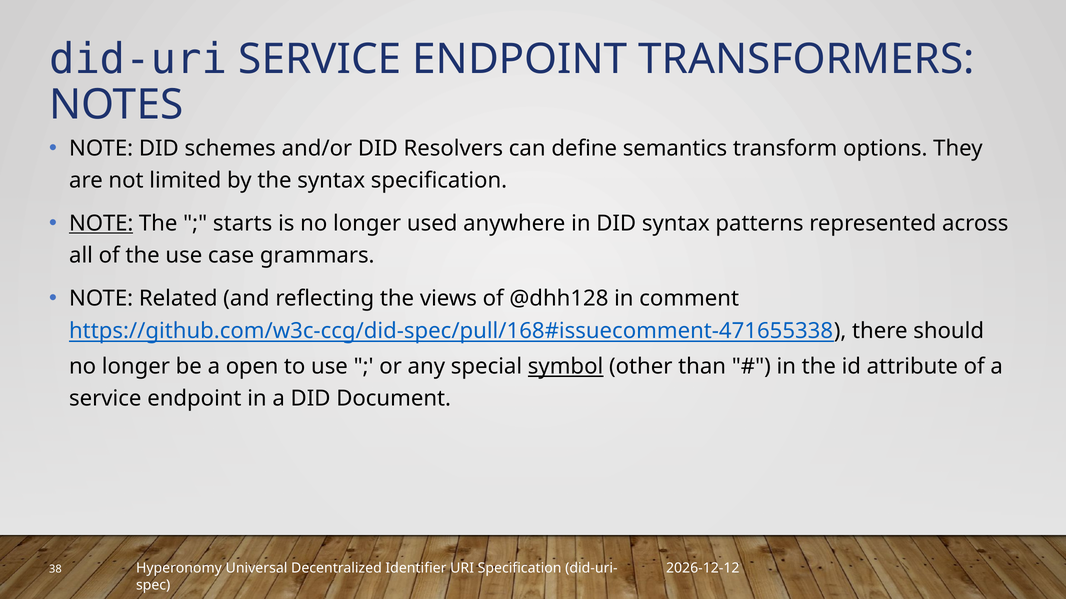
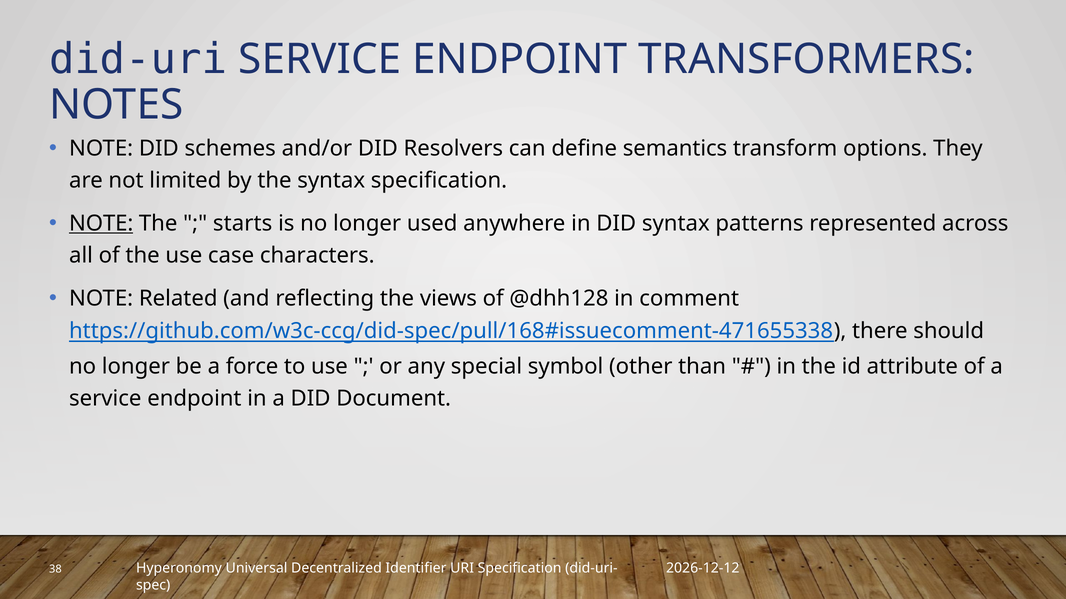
grammars: grammars -> characters
open: open -> force
symbol underline: present -> none
